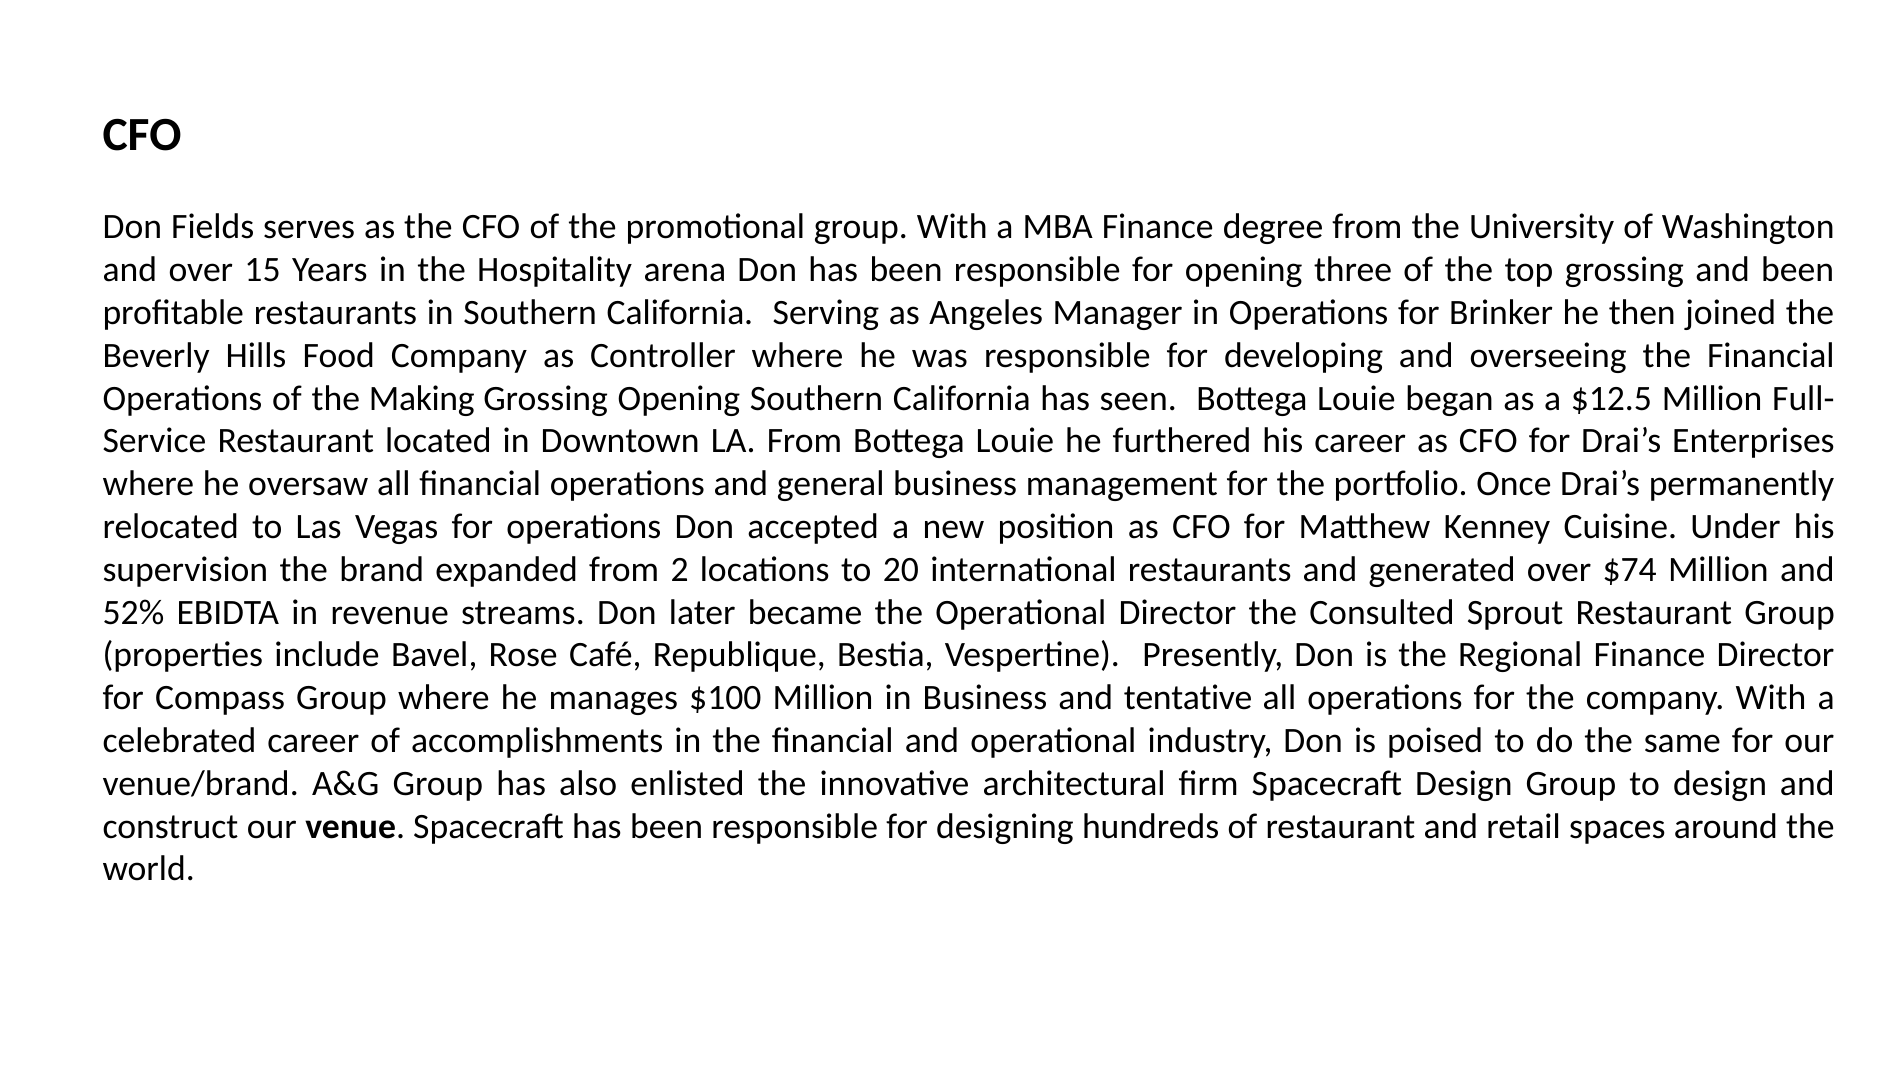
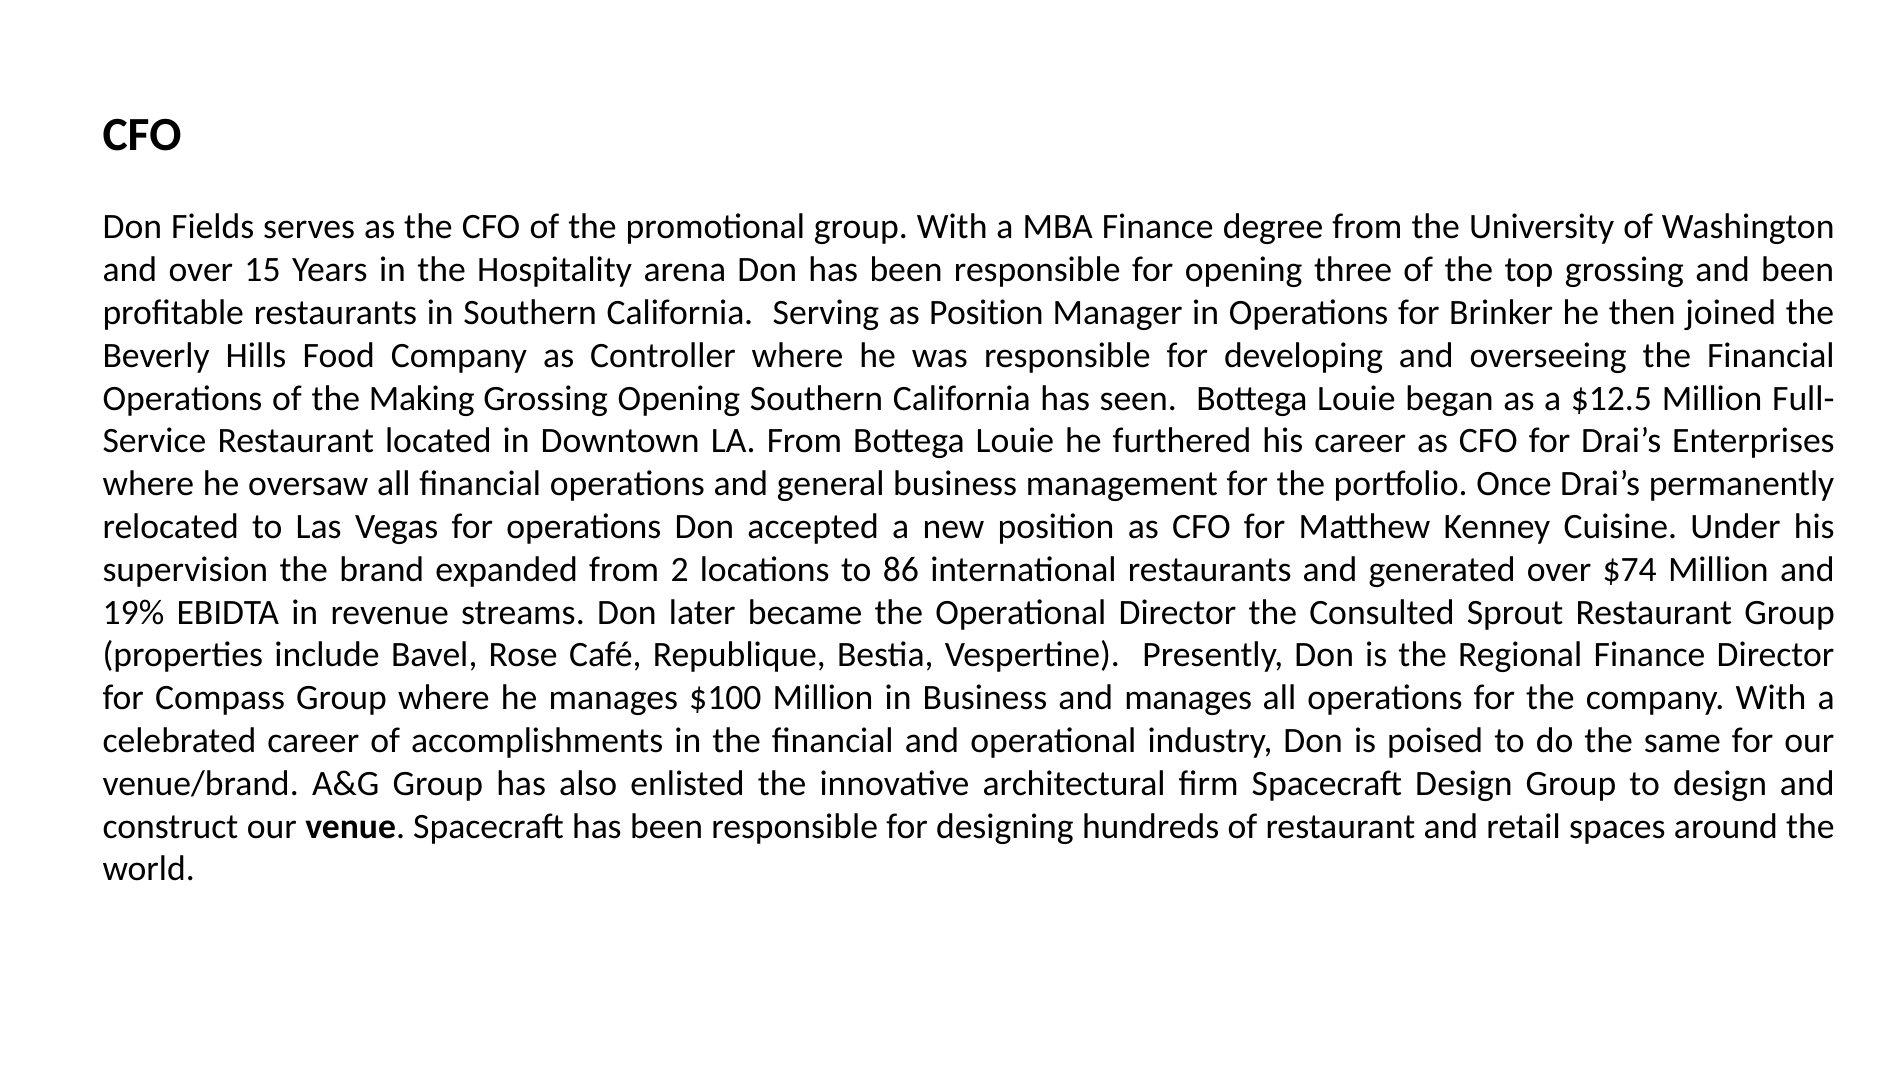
as Angeles: Angeles -> Position
20: 20 -> 86
52%: 52% -> 19%
and tentative: tentative -> manages
